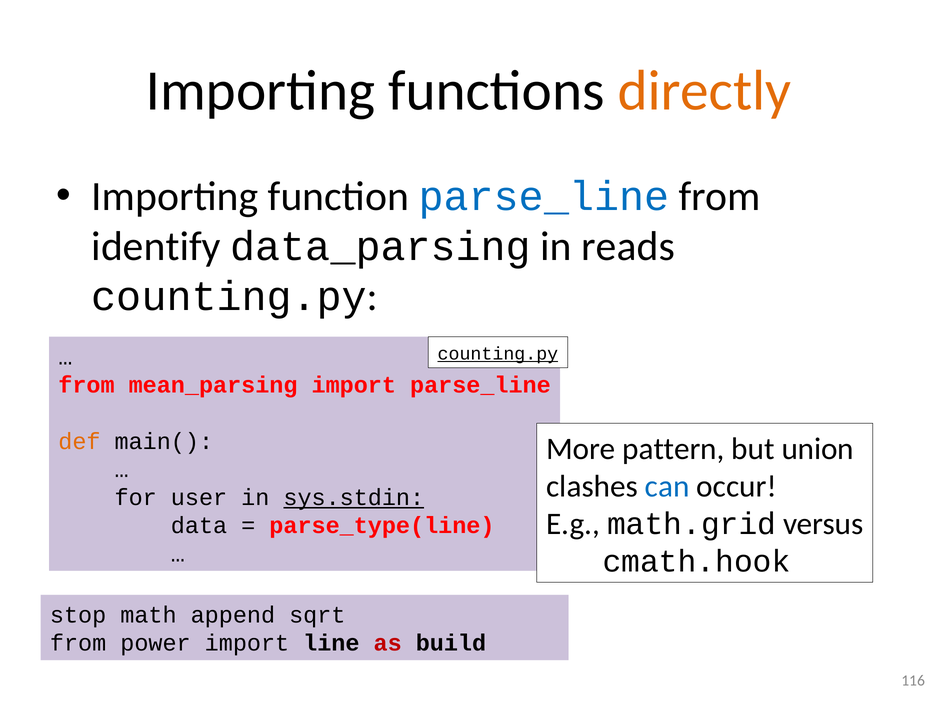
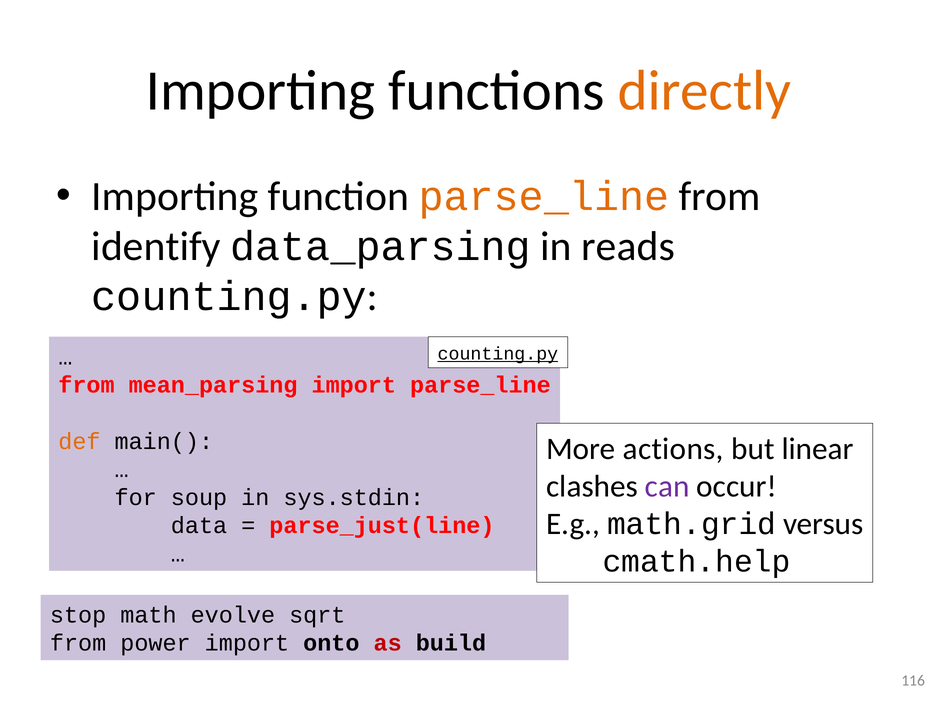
parse_line at (544, 197) colour: blue -> orange
pattern: pattern -> actions
union: union -> linear
can colour: blue -> purple
user: user -> soup
sys.stdin underline: present -> none
parse_type(line: parse_type(line -> parse_just(line
cmath.hook: cmath.hook -> cmath.help
append: append -> evolve
line: line -> onto
